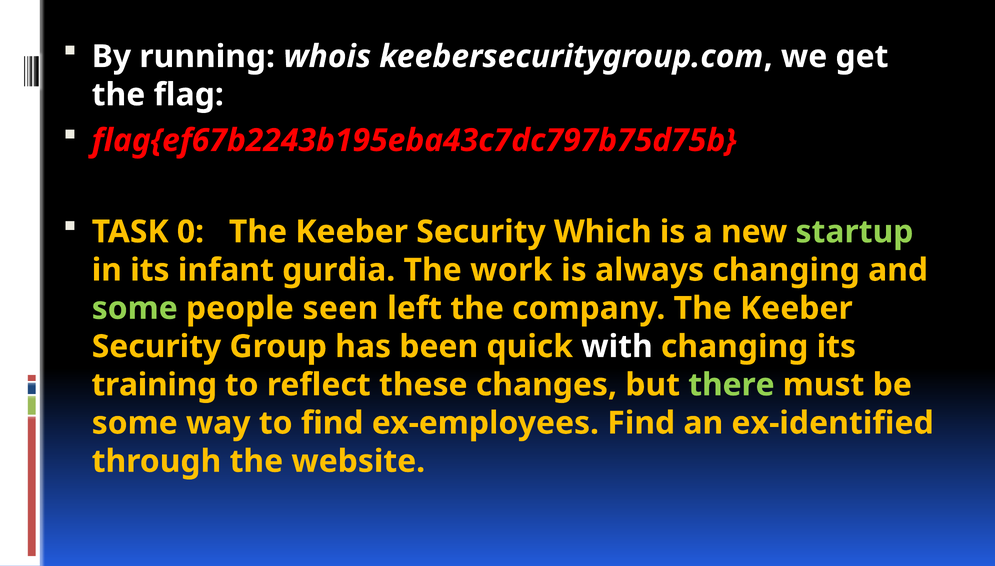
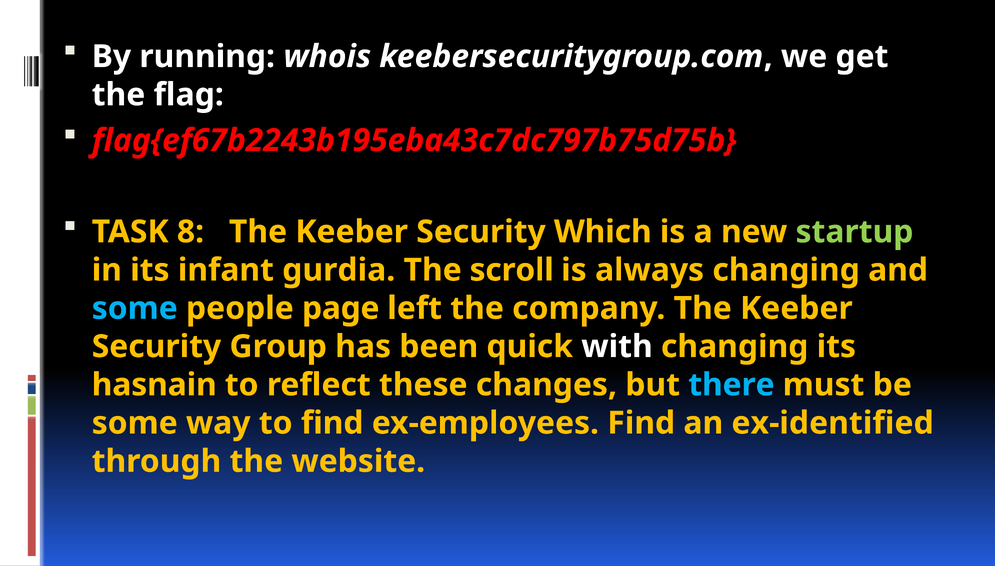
0: 0 -> 8
work: work -> scroll
some at (135, 309) colour: light green -> light blue
seen: seen -> page
training: training -> hasnain
there colour: light green -> light blue
